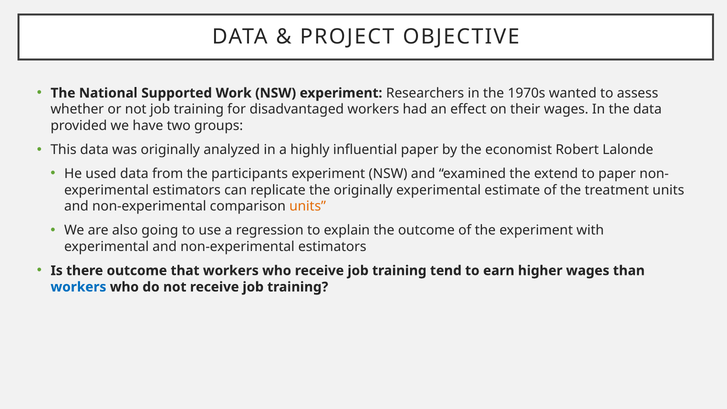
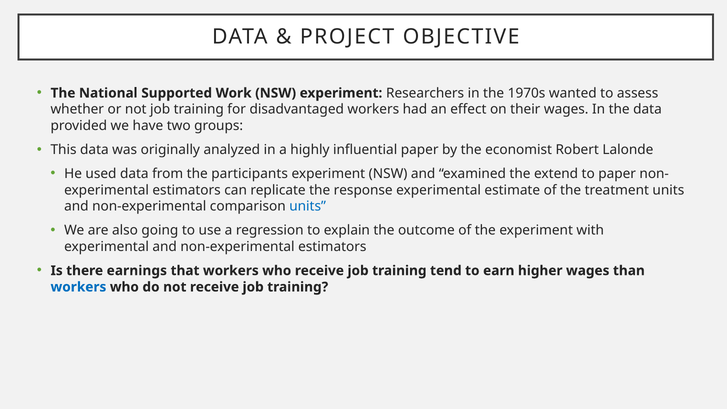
the originally: originally -> response
units at (308, 206) colour: orange -> blue
there outcome: outcome -> earnings
